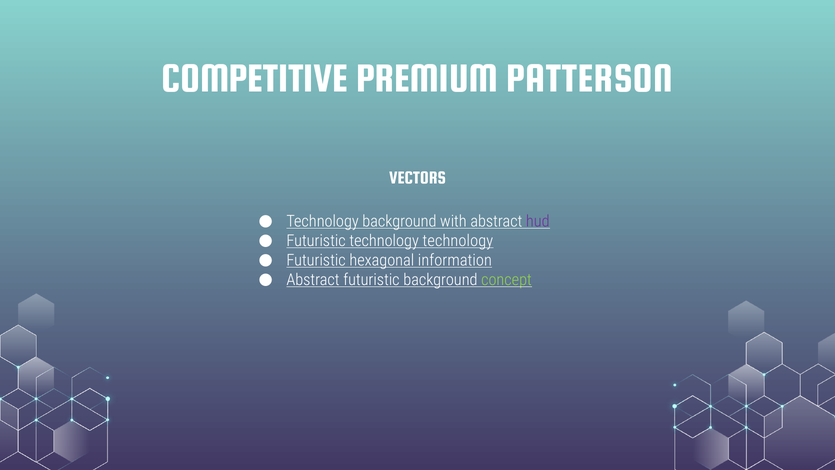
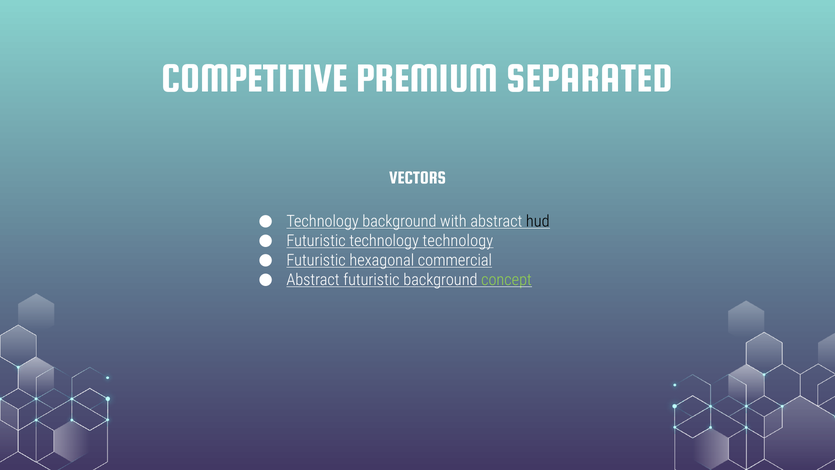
PATTERSON: PATTERSON -> SEPARATED
hud colour: purple -> black
information: information -> commercial
